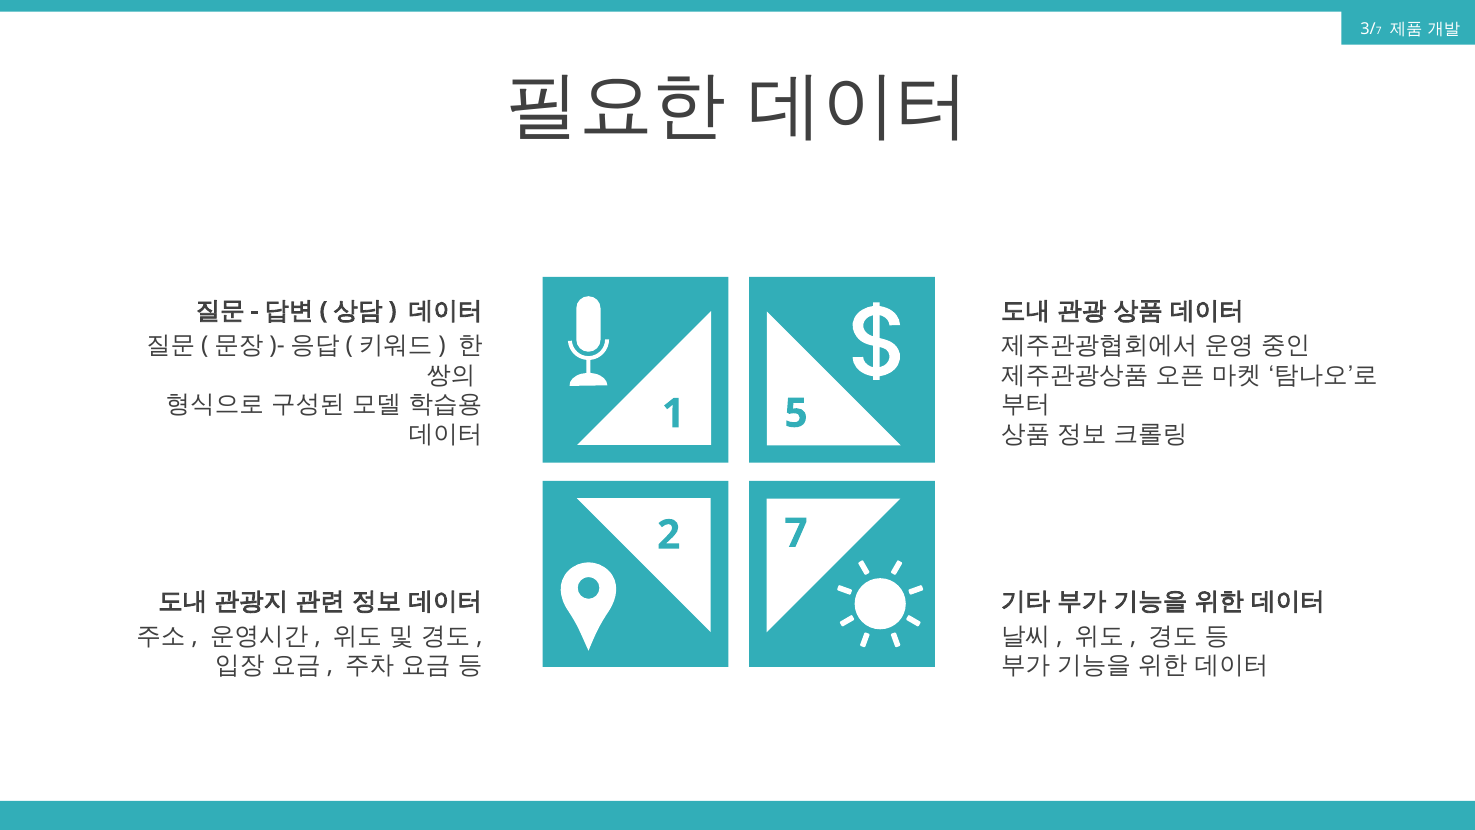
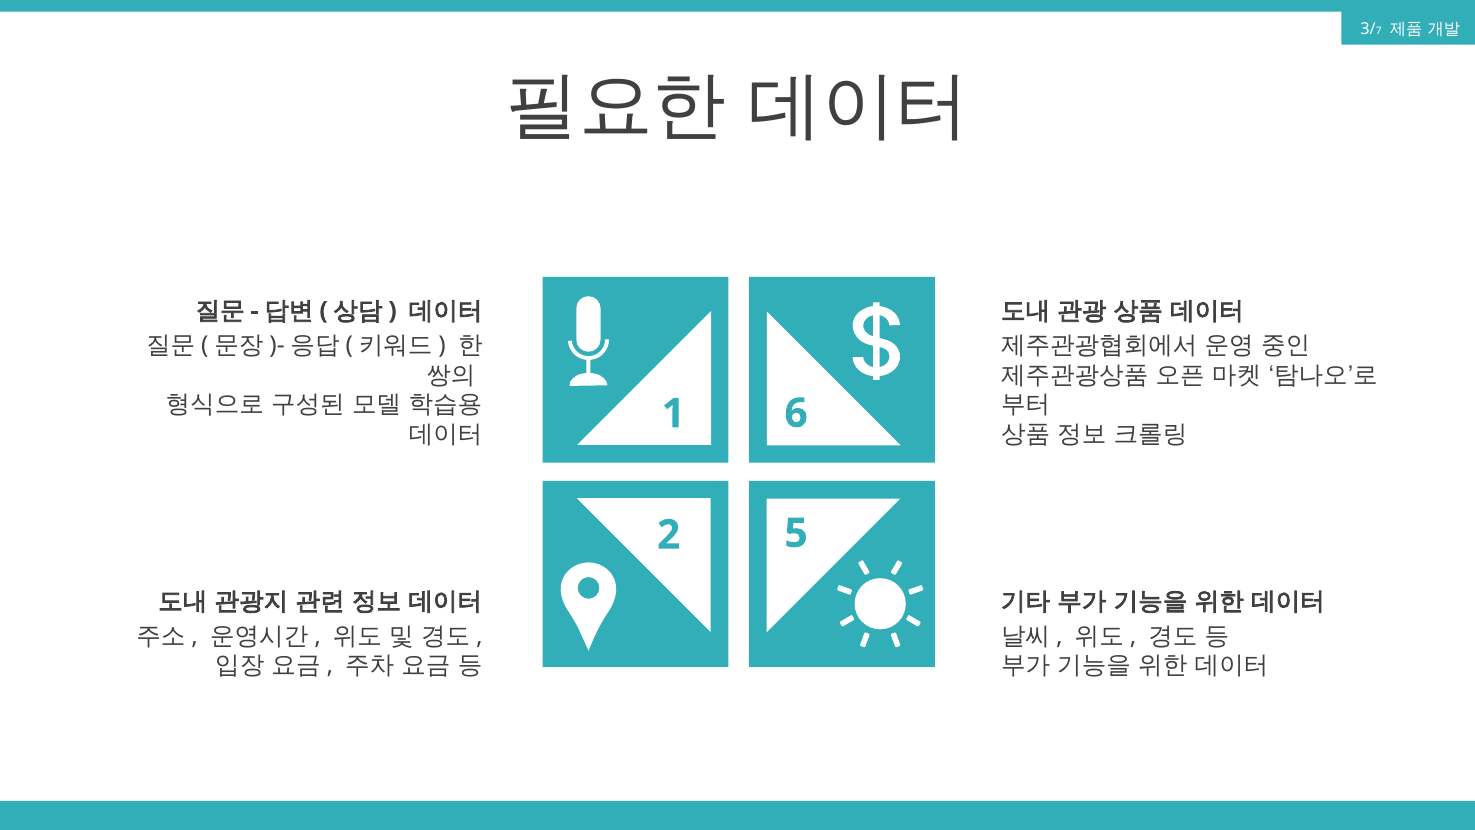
5: 5 -> 6
7: 7 -> 5
